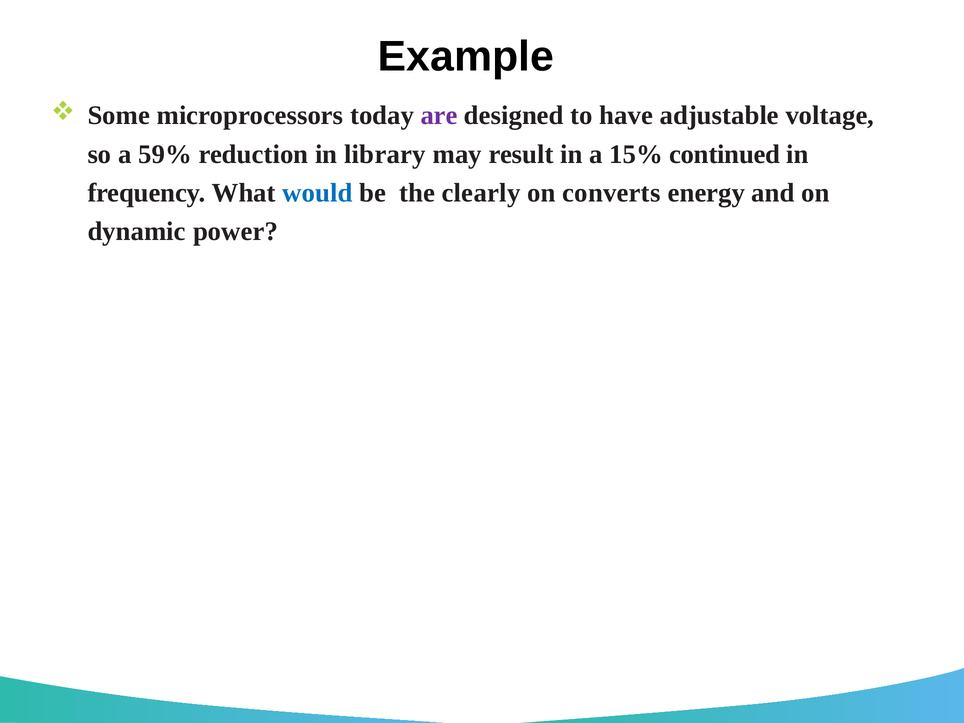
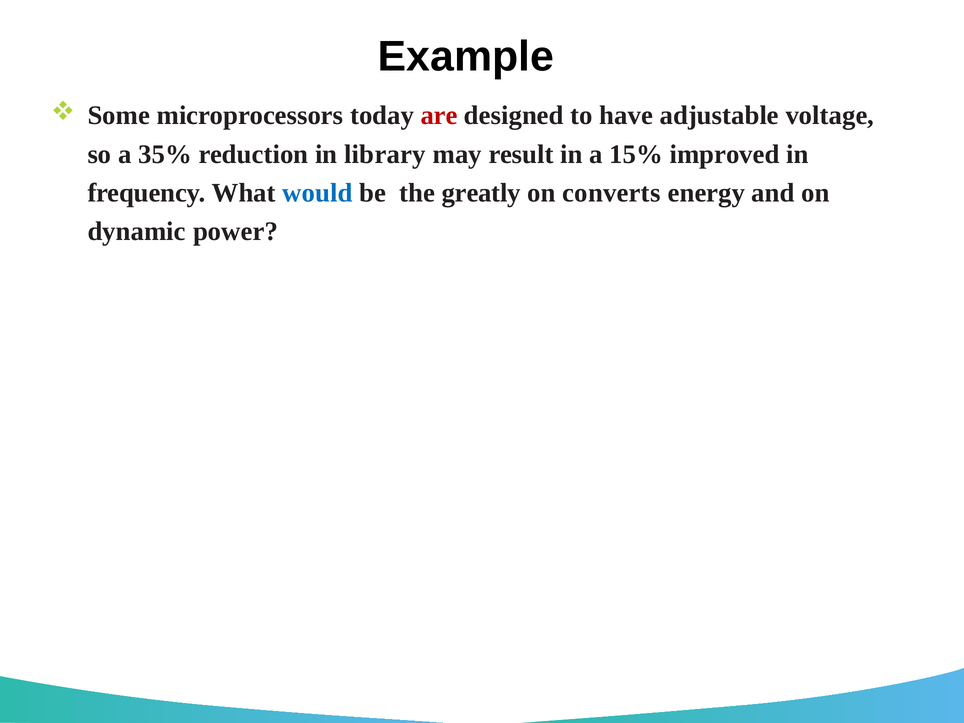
are colour: purple -> red
59%: 59% -> 35%
continued: continued -> improved
clearly: clearly -> greatly
